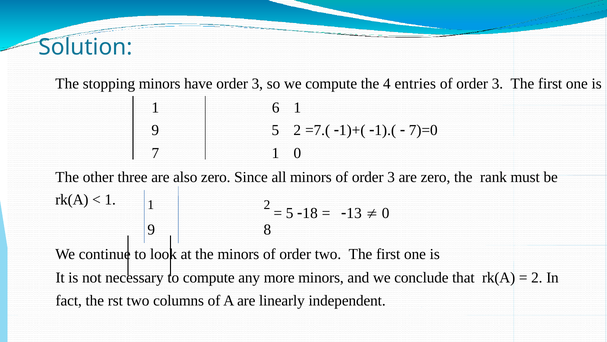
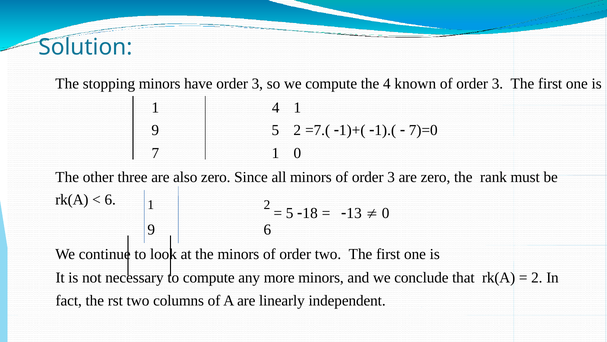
entries: entries -> known
1 6: 6 -> 4
1 at (110, 200): 1 -> 6
9 8: 8 -> 6
